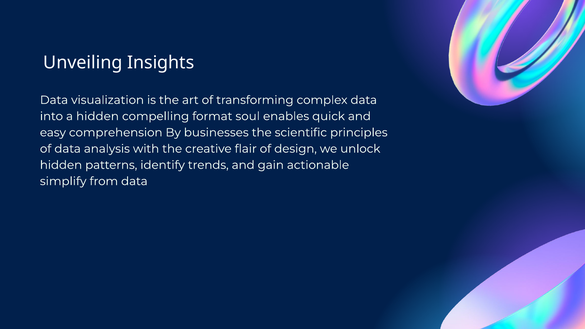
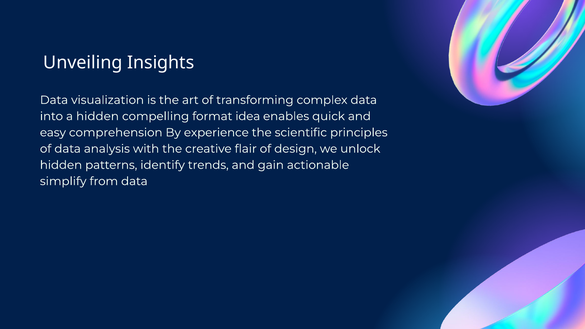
soul: soul -> idea
businesses: businesses -> experience
